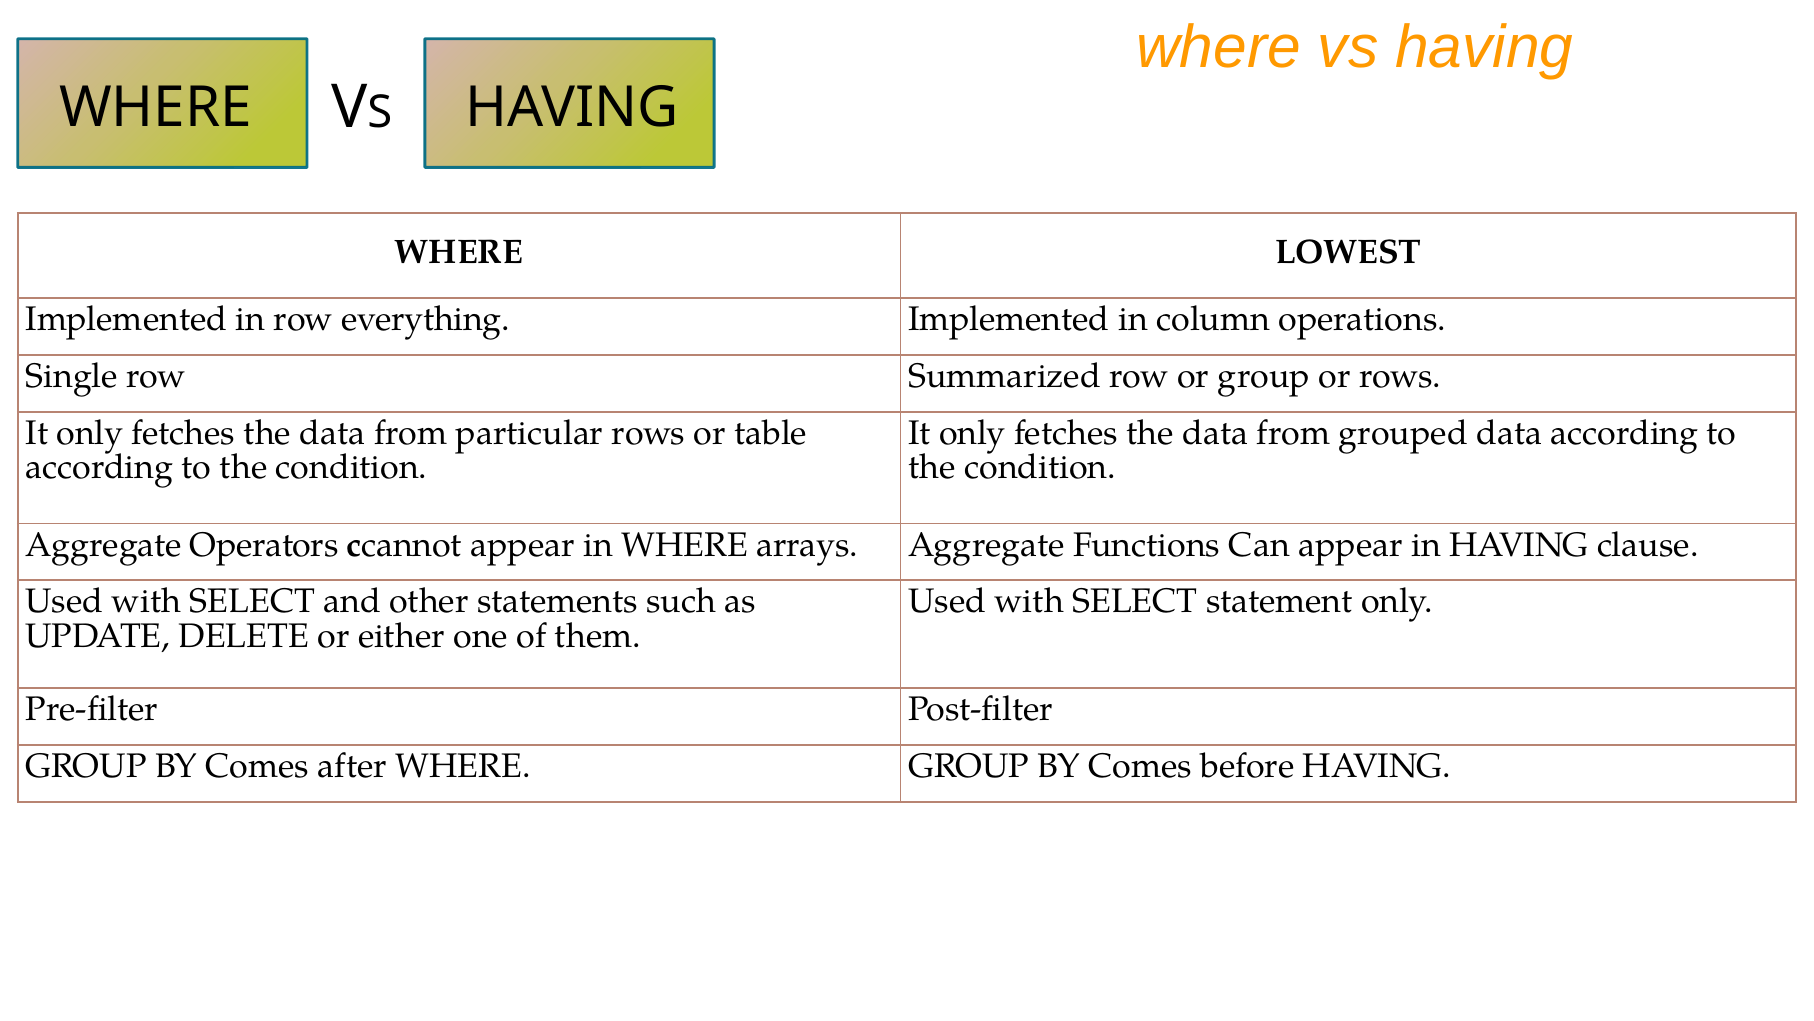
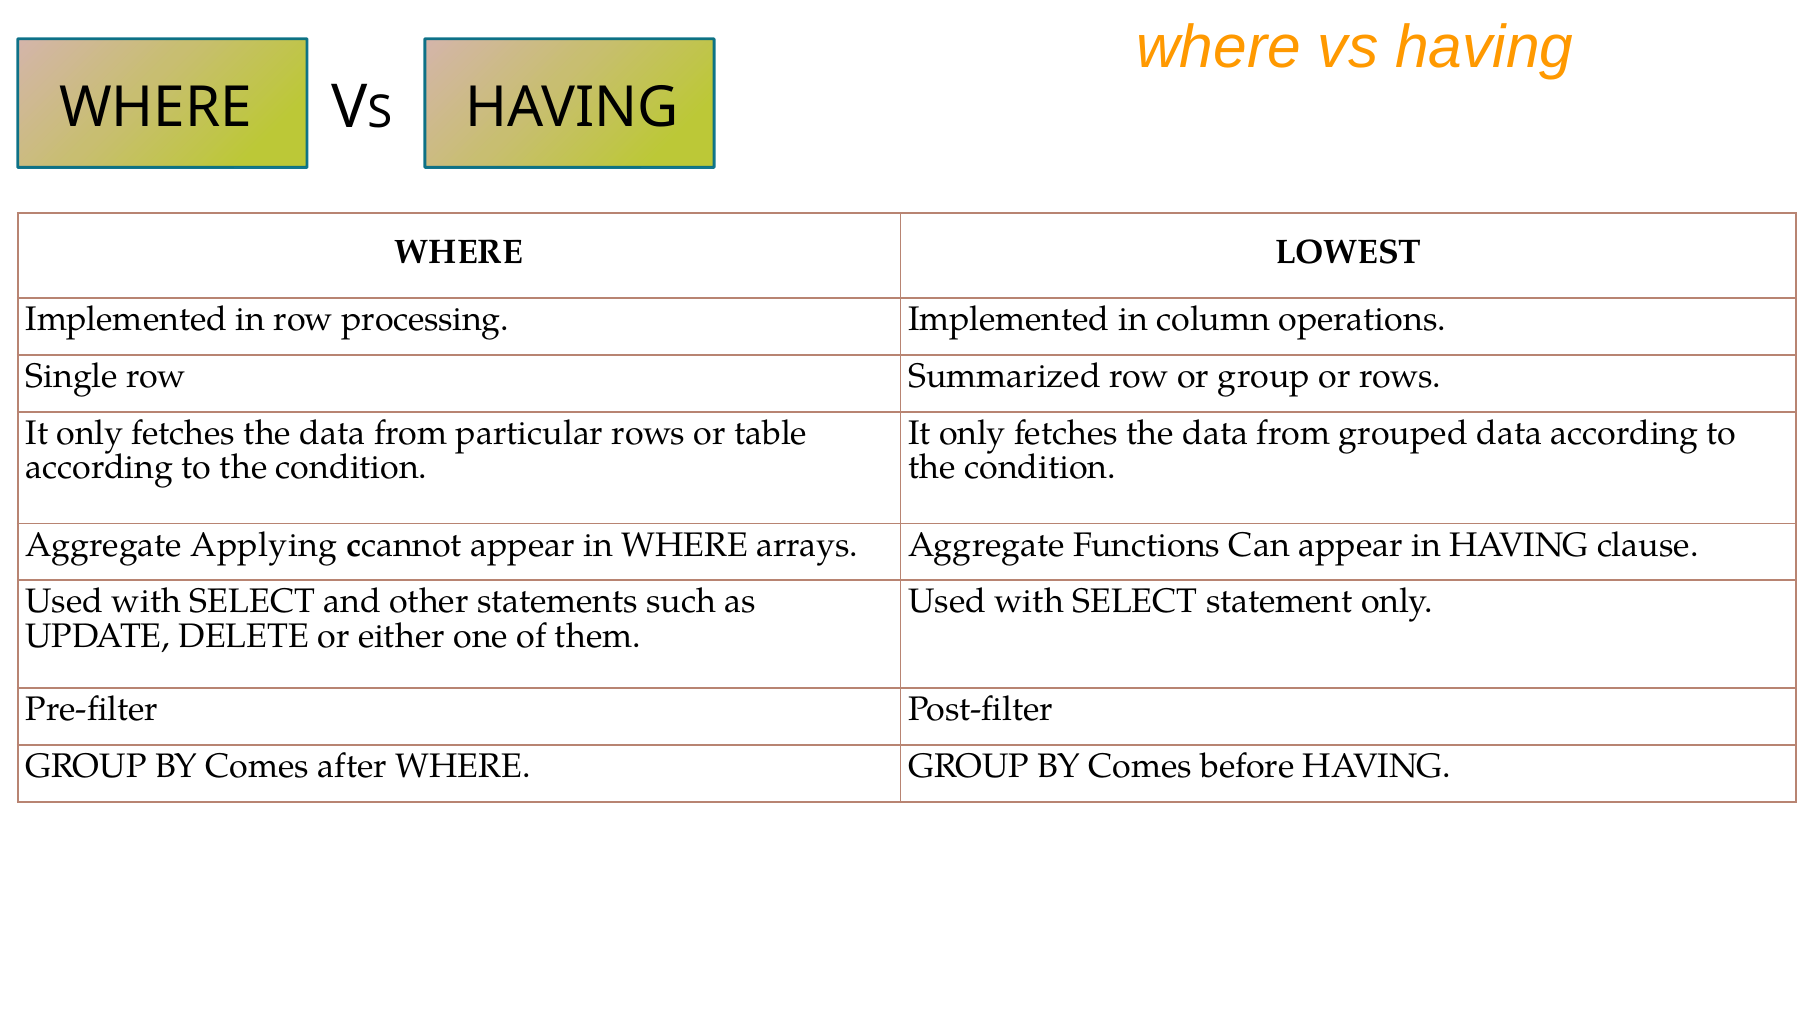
everything: everything -> processing
Operators: Operators -> Applying
